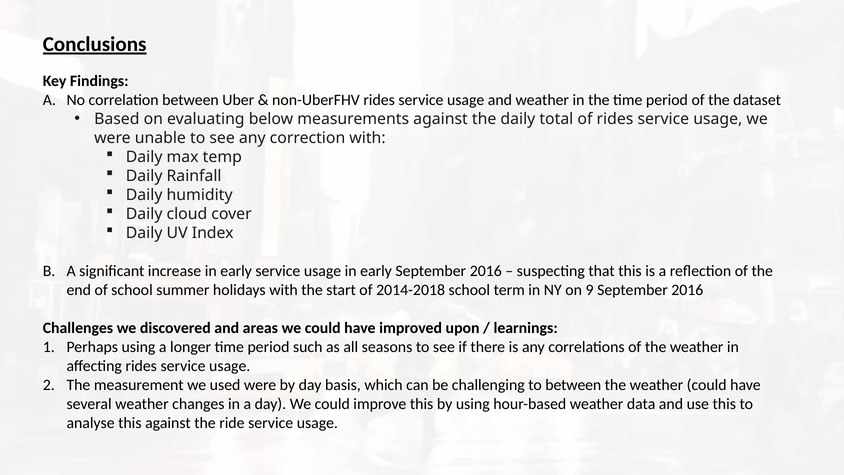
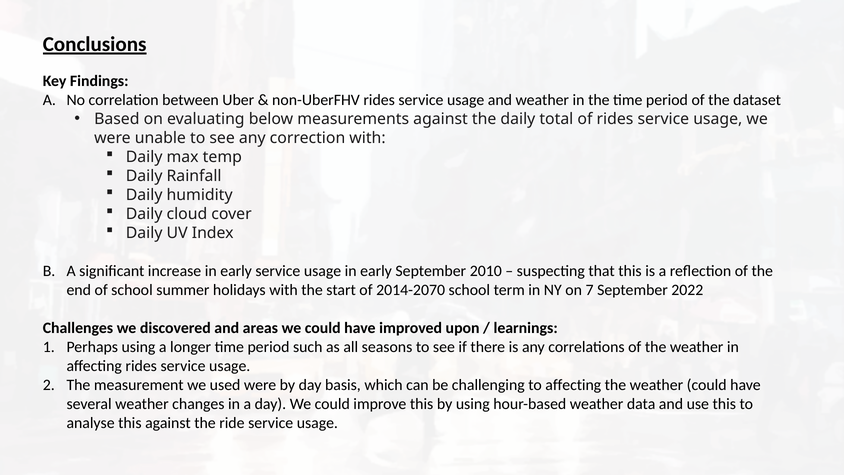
early September 2016: 2016 -> 2010
2014-2018: 2014-2018 -> 2014-2070
9: 9 -> 7
2016 at (687, 290): 2016 -> 2022
to between: between -> affecting
